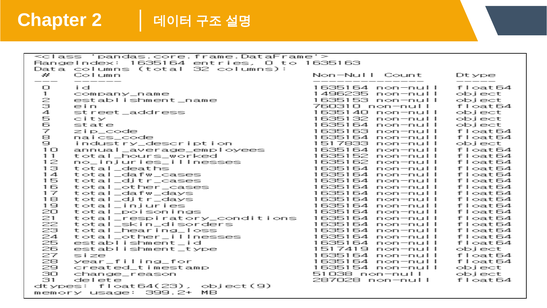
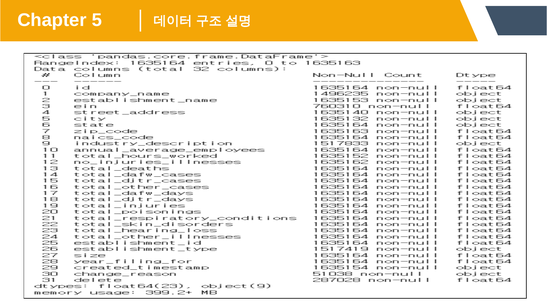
2: 2 -> 5
